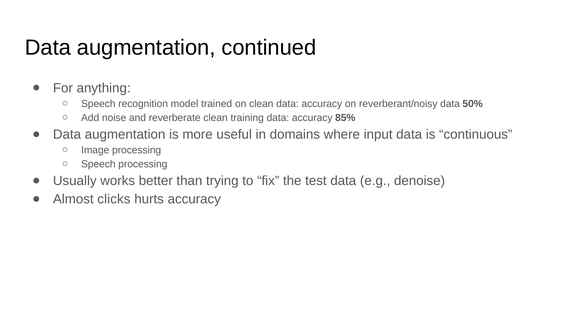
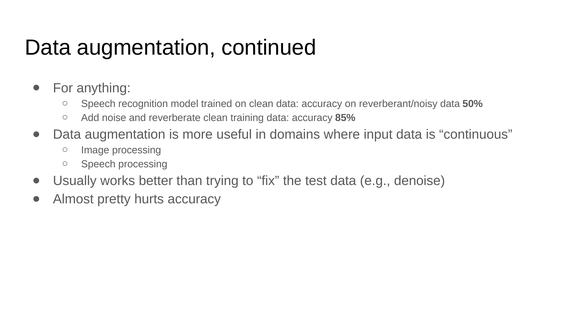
clicks: clicks -> pretty
